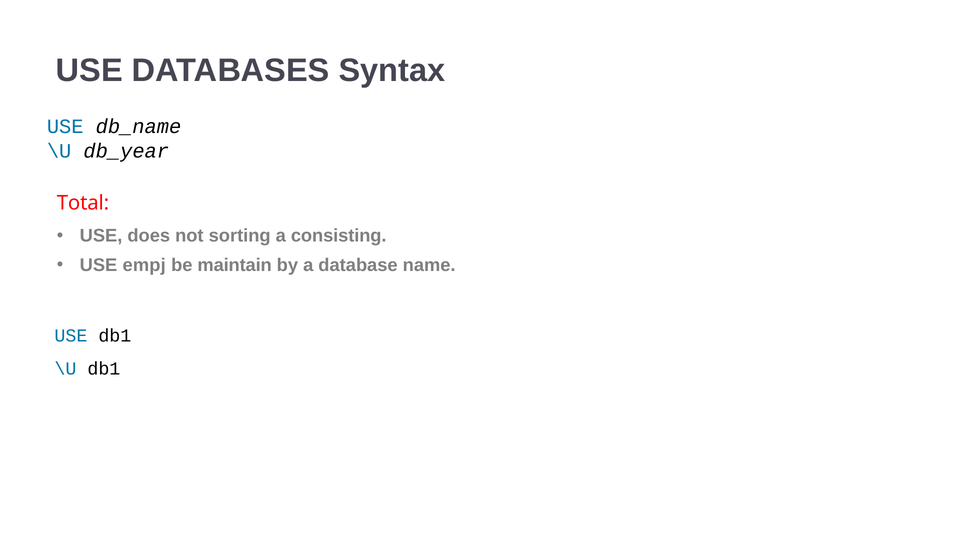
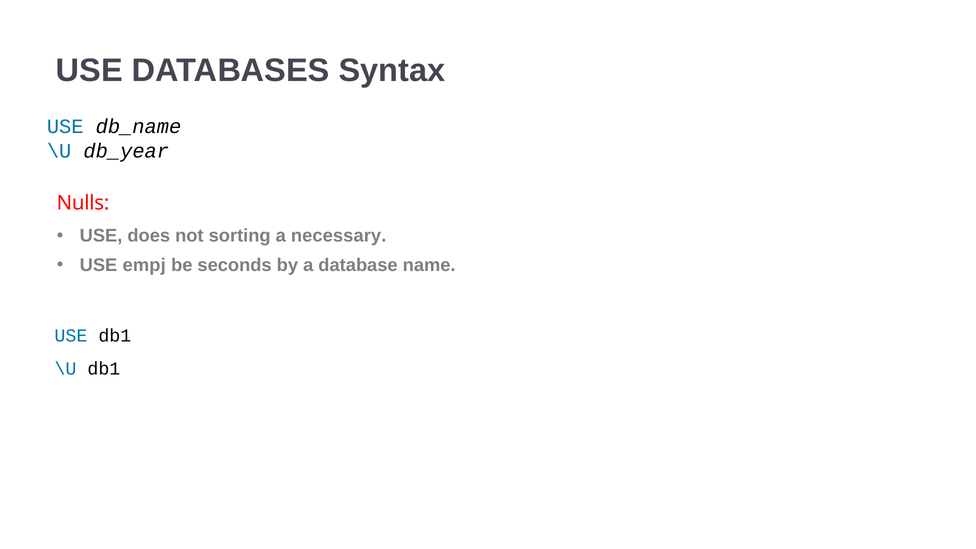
Total: Total -> Nulls
consisting: consisting -> necessary
maintain: maintain -> seconds
